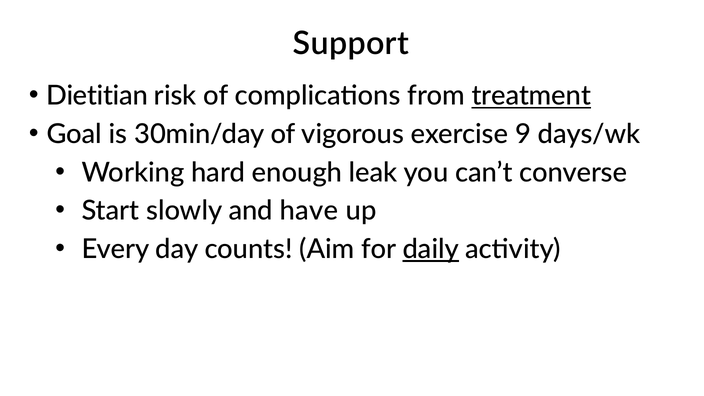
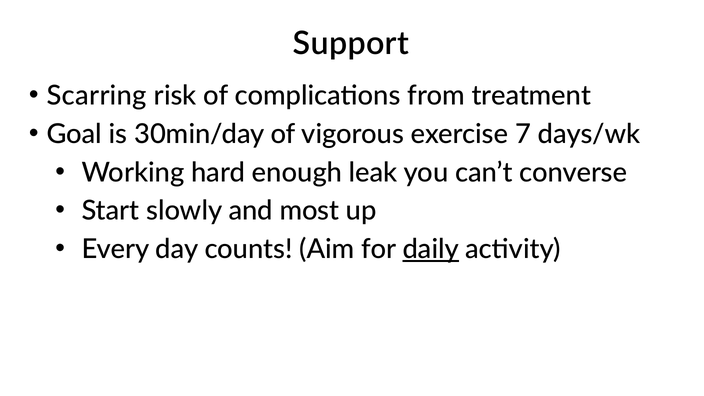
Dietitian: Dietitian -> Scarring
treatment underline: present -> none
9: 9 -> 7
have: have -> most
